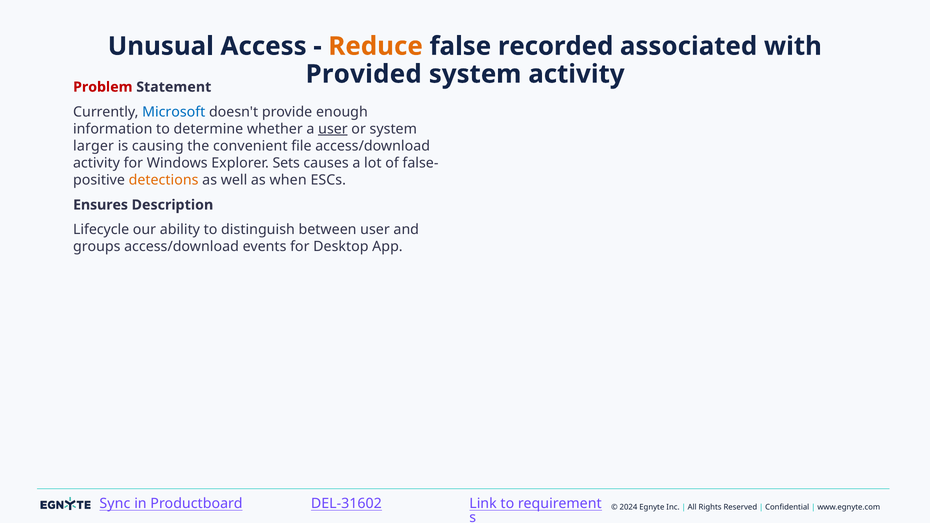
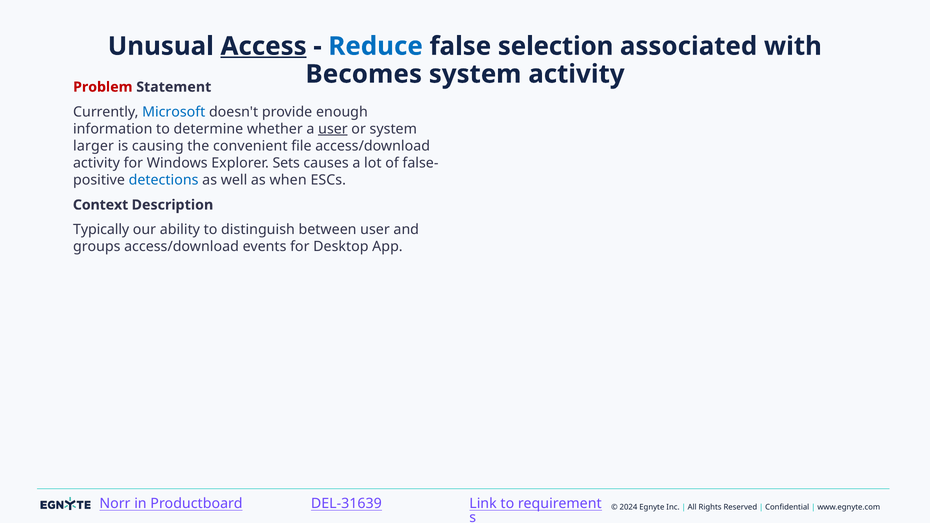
Access underline: none -> present
Reduce colour: orange -> blue
recorded: recorded -> selection
Provided: Provided -> Becomes
detections colour: orange -> blue
Ensures: Ensures -> Context
Lifecycle: Lifecycle -> Typically
Sync: Sync -> Norr
DEL-31602: DEL-31602 -> DEL-31639
